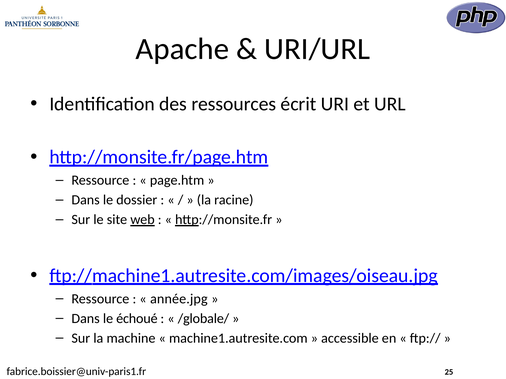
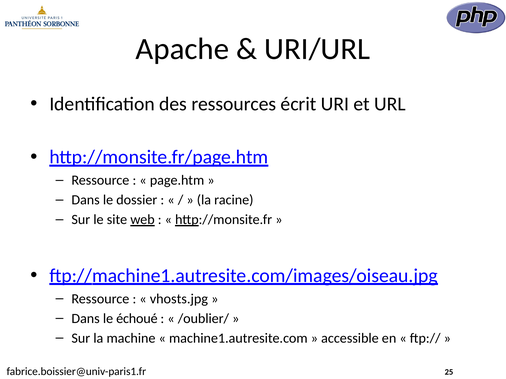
année.jpg: année.jpg -> vhosts.jpg
/globale/: /globale/ -> /oublier/
